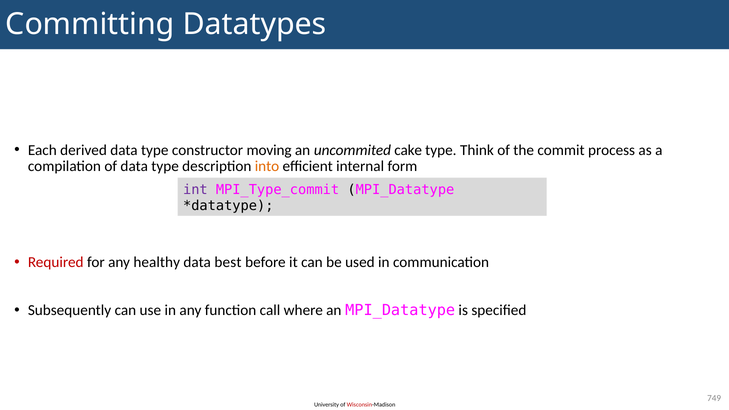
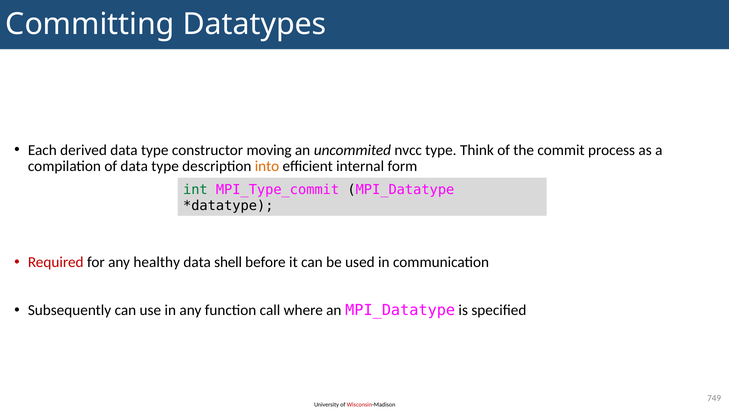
cake: cake -> nvcc
int colour: purple -> green
best: best -> shell
